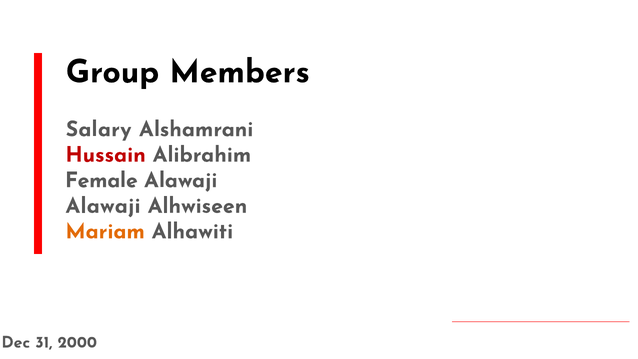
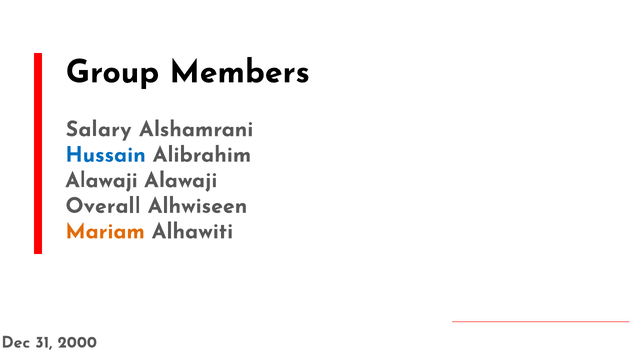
Hussain colour: red -> blue
Female at (101, 180): Female -> Alawaji
Alawaji at (103, 206): Alawaji -> Overall
